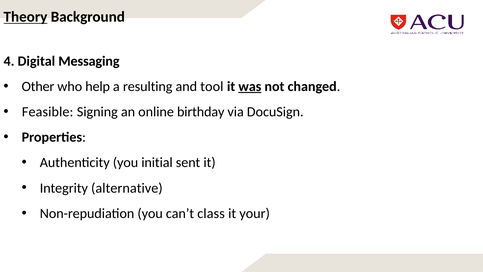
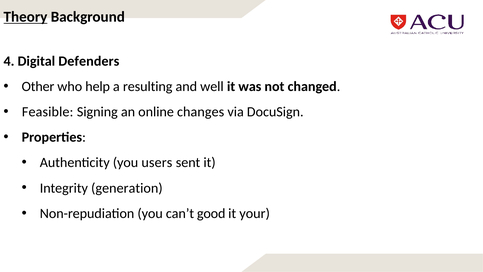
Messaging: Messaging -> Defenders
tool: tool -> well
was underline: present -> none
birthday: birthday -> changes
initial: initial -> users
alternative: alternative -> generation
class: class -> good
